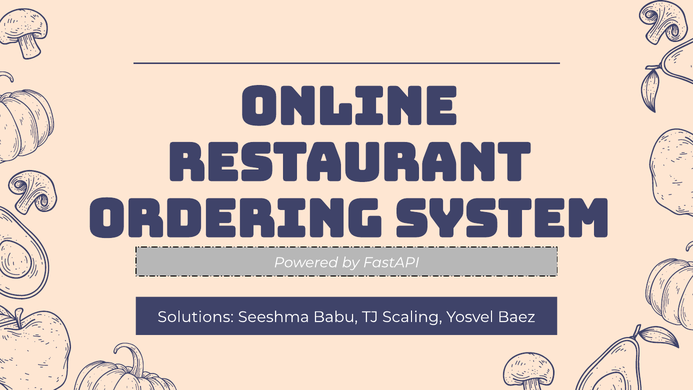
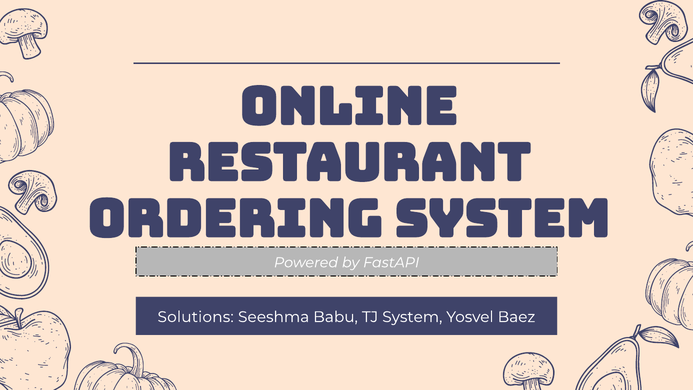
TJ Scaling: Scaling -> System
